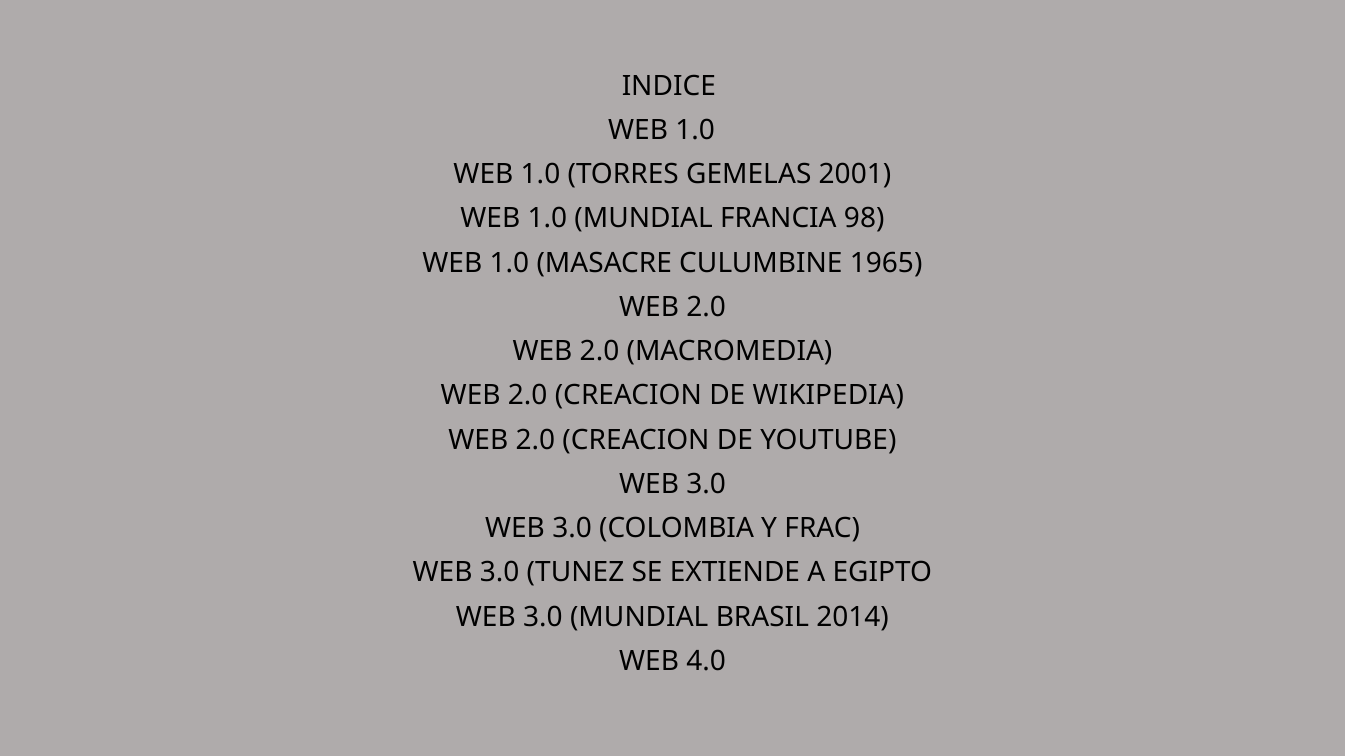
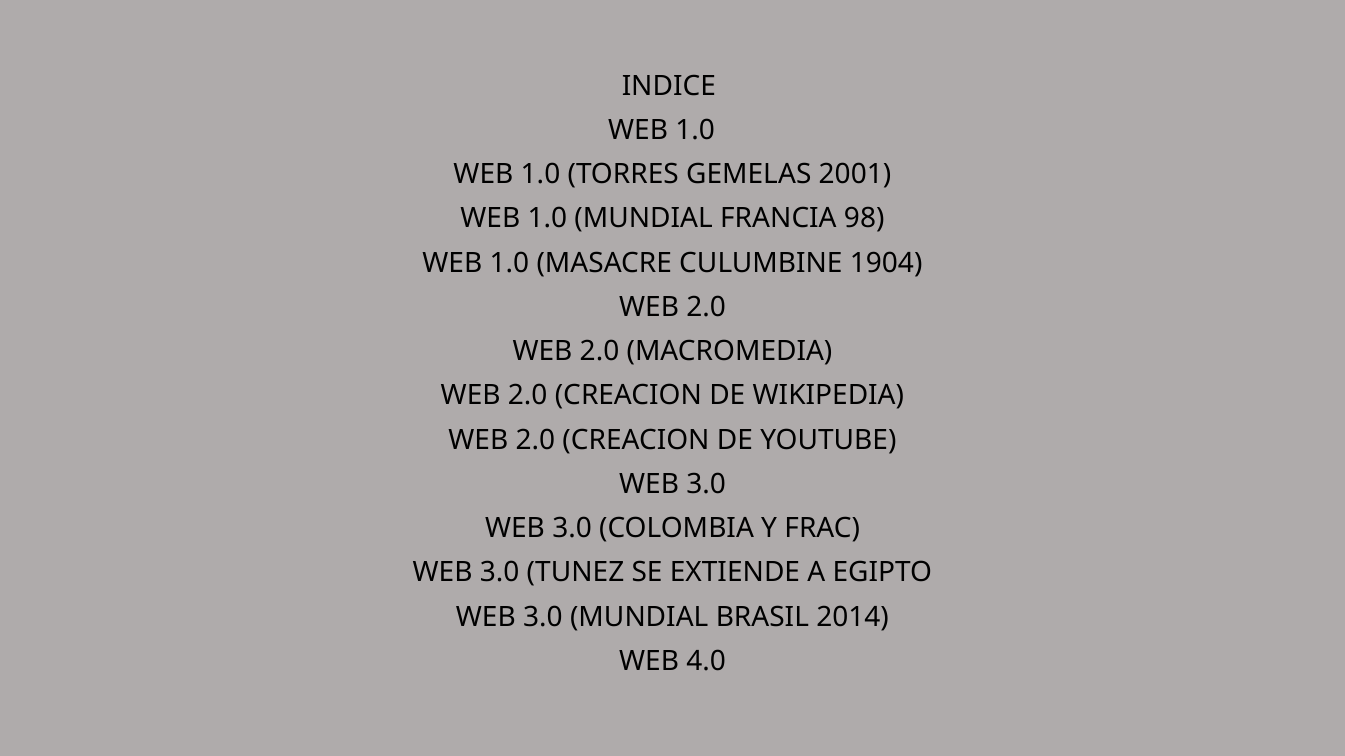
1965: 1965 -> 1904
